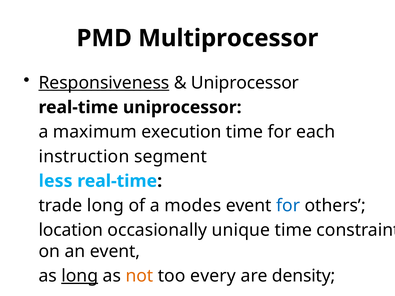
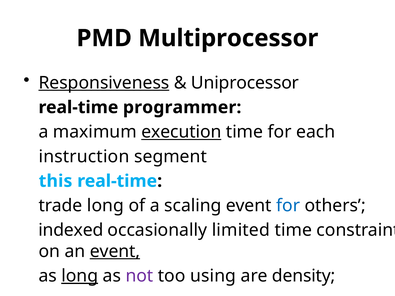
real-time uniprocessor: uniprocessor -> programmer
execution underline: none -> present
less: less -> this
modes: modes -> scaling
location: location -> indexed
unique: unique -> limited
event at (115, 251) underline: none -> present
not colour: orange -> purple
every: every -> using
